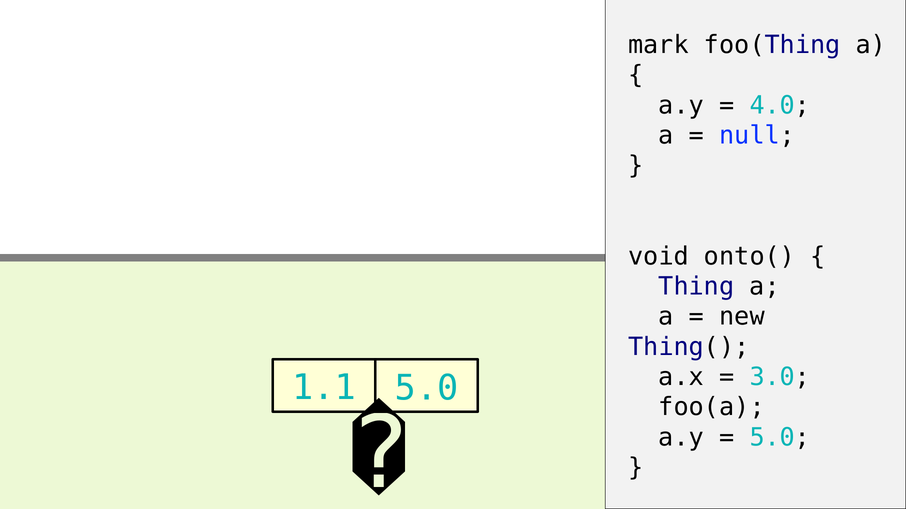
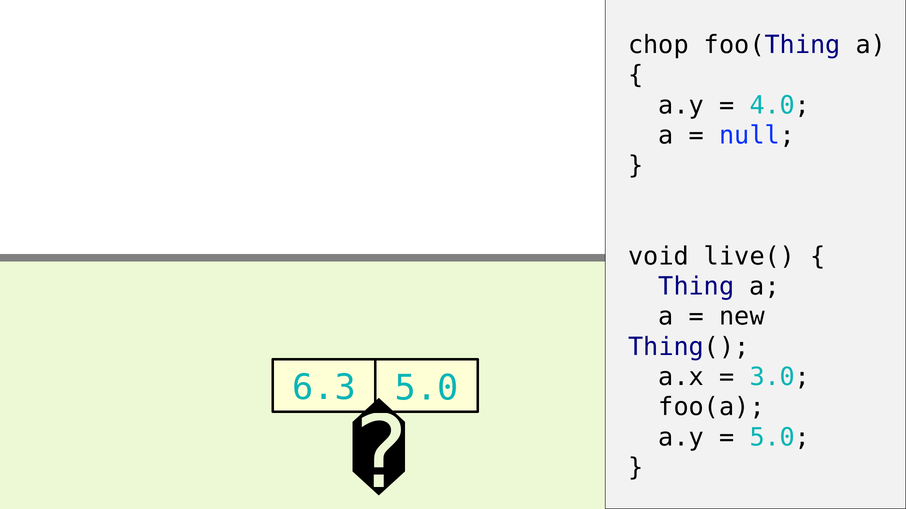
mark: mark -> chop
onto(: onto( -> live(
1.1: 1.1 -> 6.3
